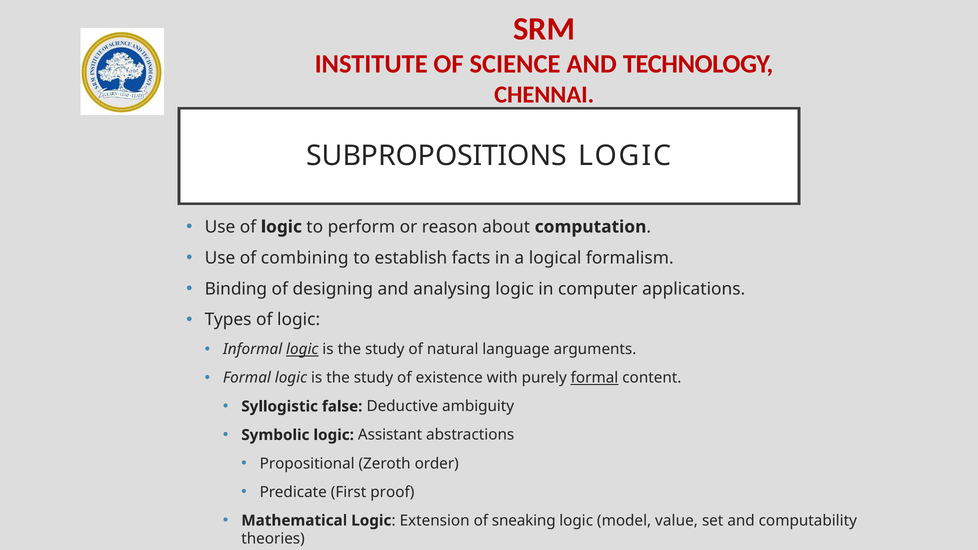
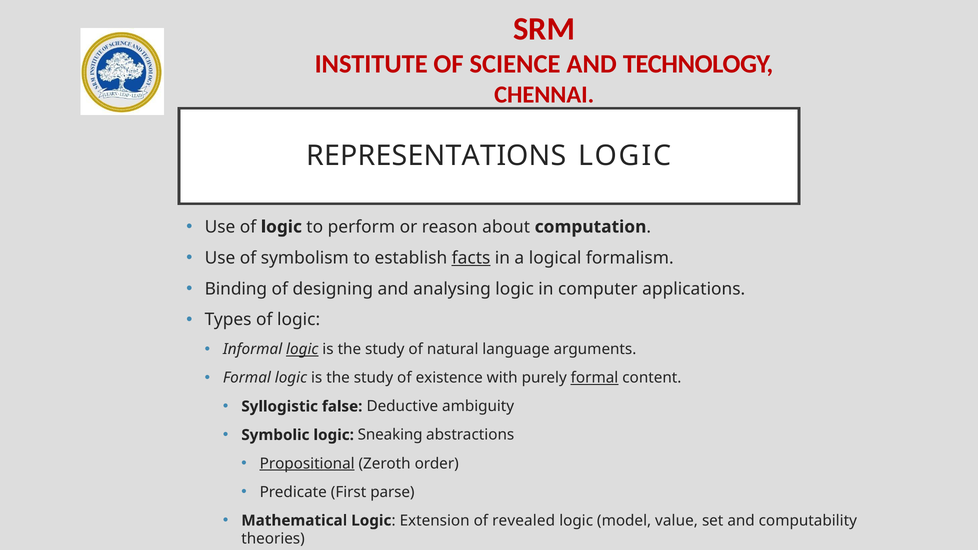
SUBPROPOSITIONS: SUBPROPOSITIONS -> REPRESENTATIONS
combining: combining -> symbolism
facts underline: none -> present
Assistant: Assistant -> Sneaking
Propositional underline: none -> present
proof: proof -> parse
sneaking: sneaking -> revealed
